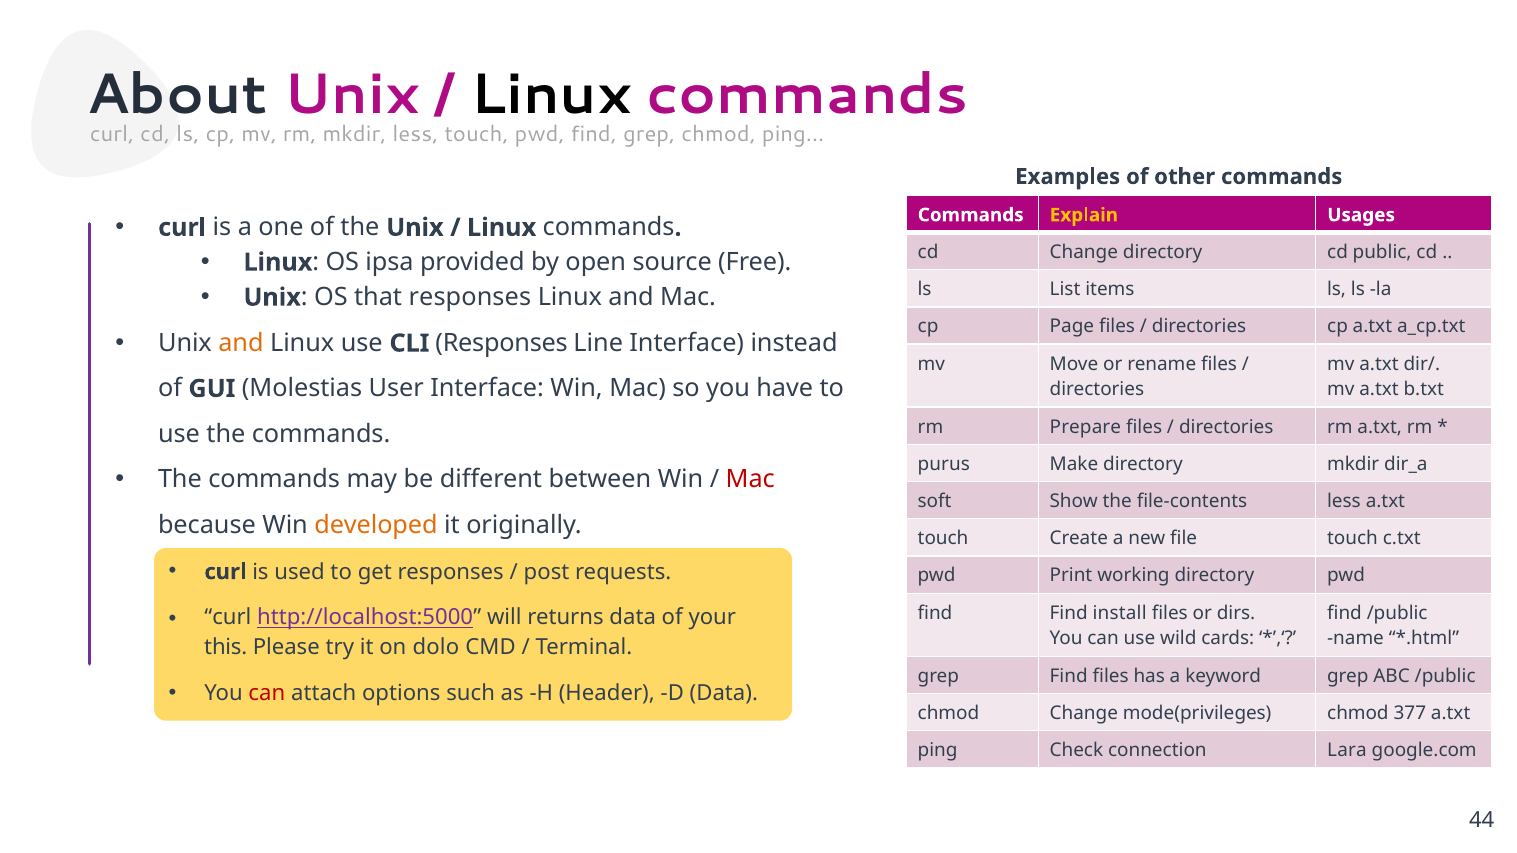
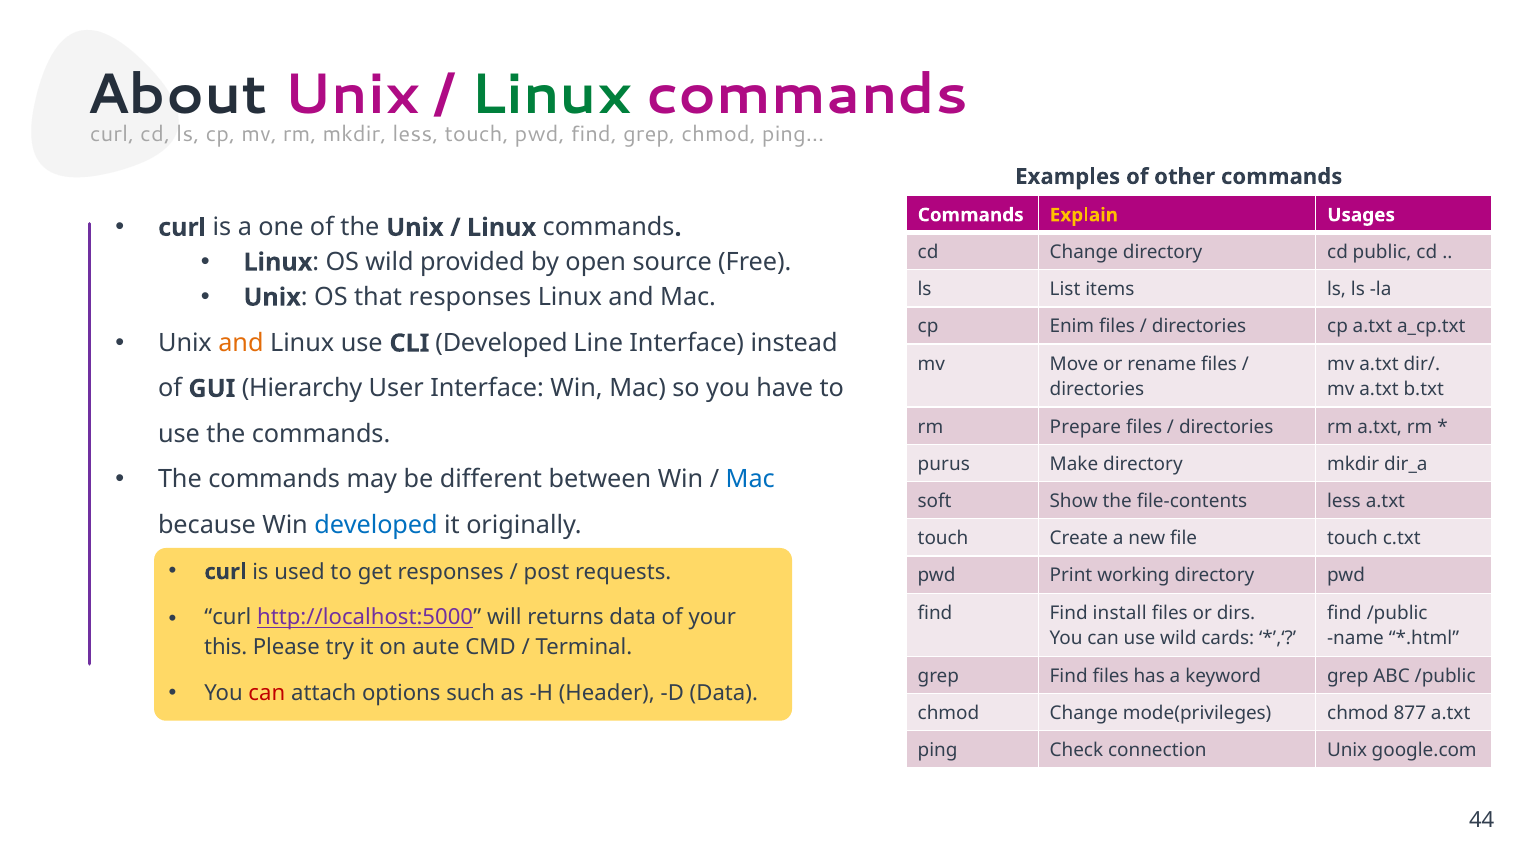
Linux at (551, 94) colour: black -> green
OS ipsa: ipsa -> wild
Page: Page -> Enim
CLI Responses: Responses -> Developed
Molestias: Molestias -> Hierarchy
Mac at (750, 480) colour: red -> blue
developed at (376, 525) colour: orange -> blue
dolo: dolo -> aute
377: 377 -> 877
connection Lara: Lara -> Unix
